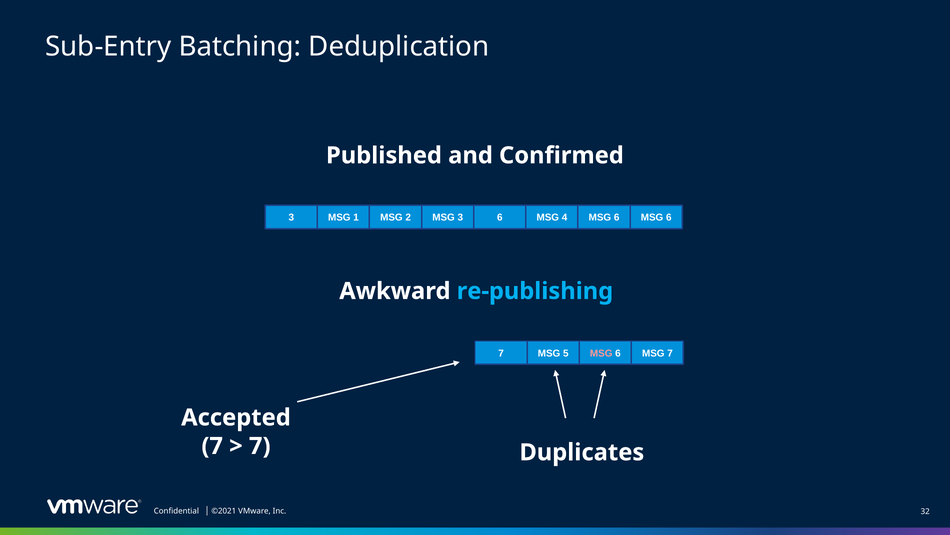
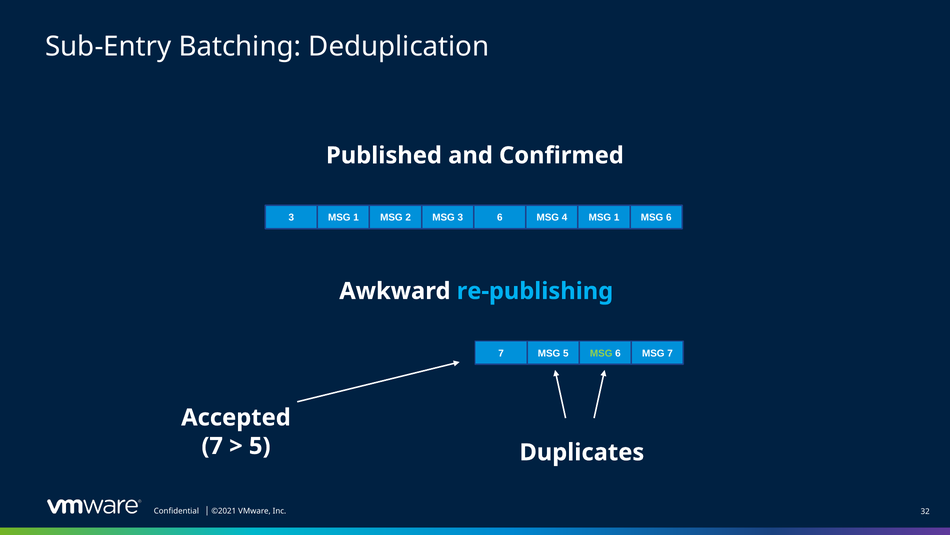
6 at (617, 217): 6 -> 1
MSG at (601, 353) colour: pink -> light green
7 at (260, 446): 7 -> 5
